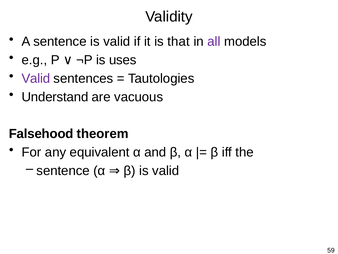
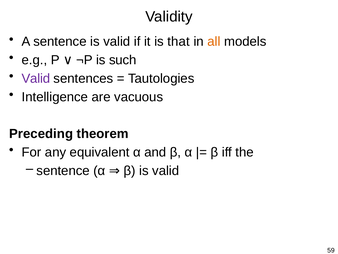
all colour: purple -> orange
uses: uses -> such
Understand: Understand -> Intelligence
Falsehood: Falsehood -> Preceding
